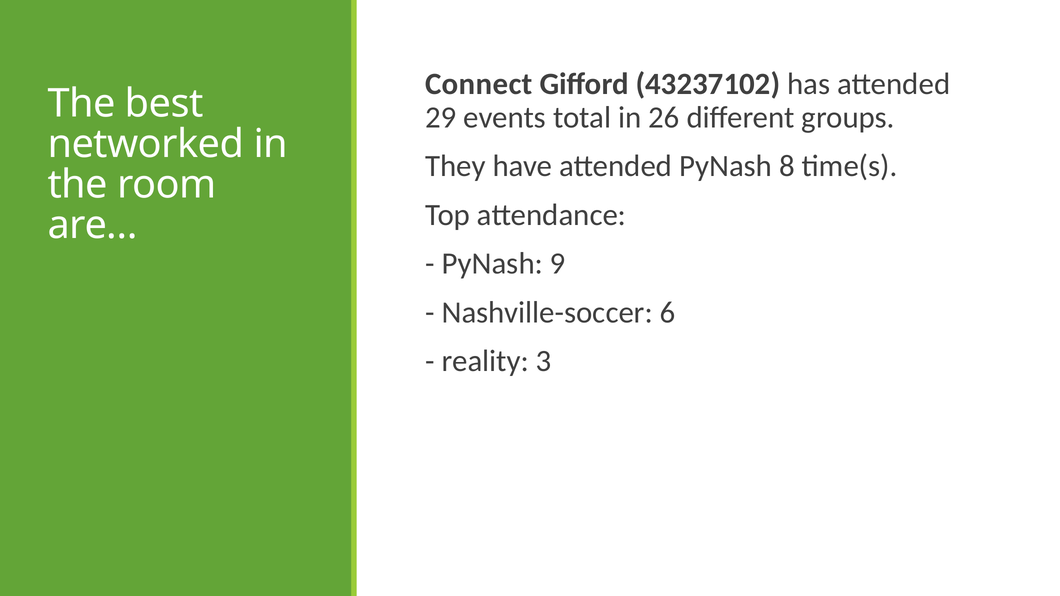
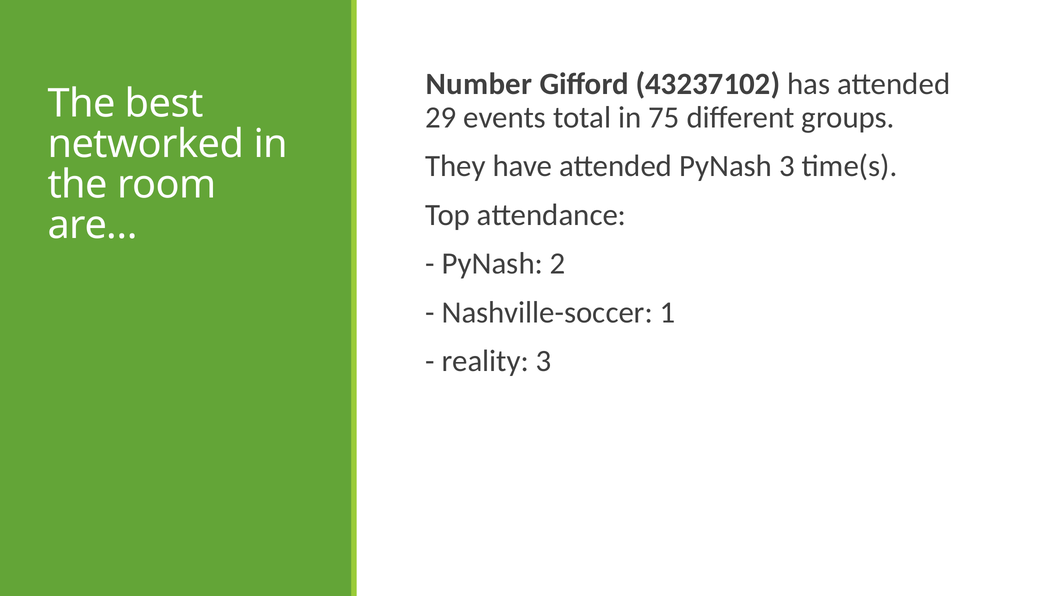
Connect: Connect -> Number
26: 26 -> 75
PyNash 8: 8 -> 3
9: 9 -> 2
6: 6 -> 1
